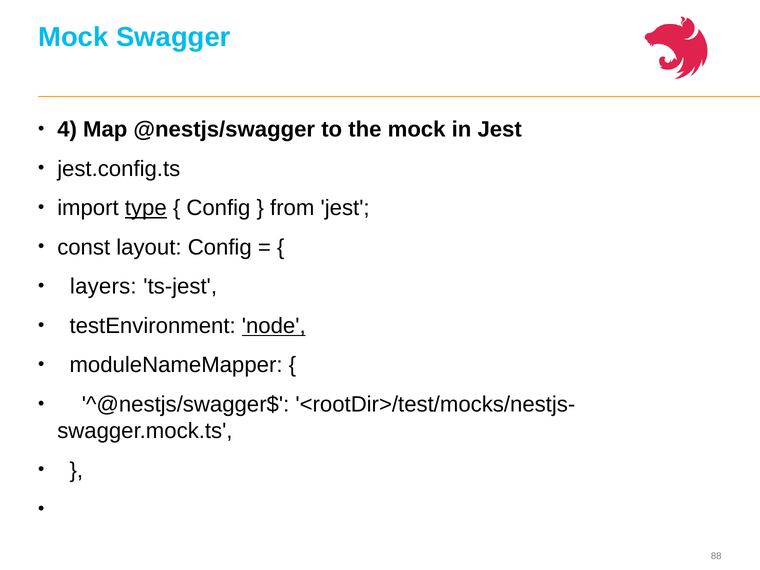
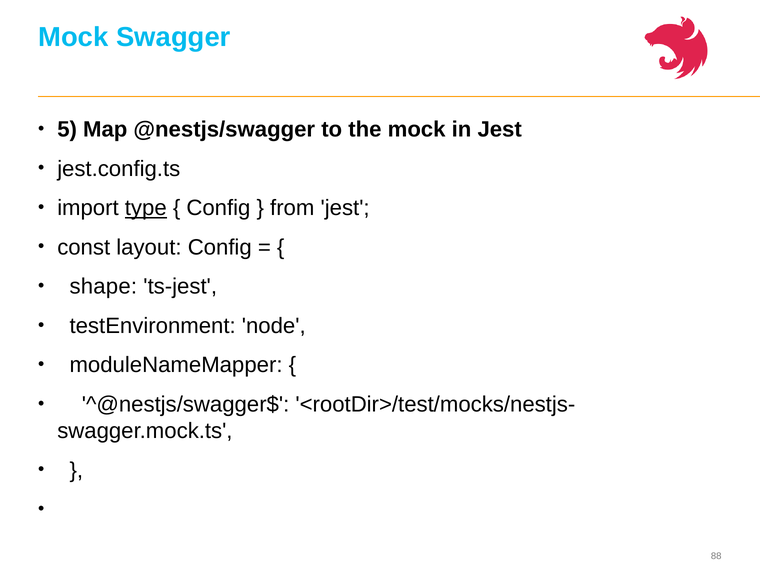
4: 4 -> 5
layers: layers -> shape
node underline: present -> none
